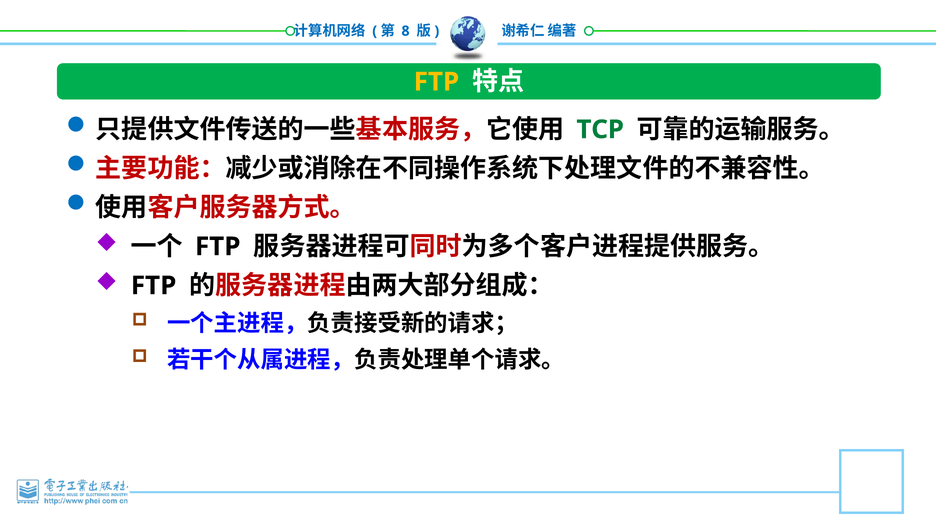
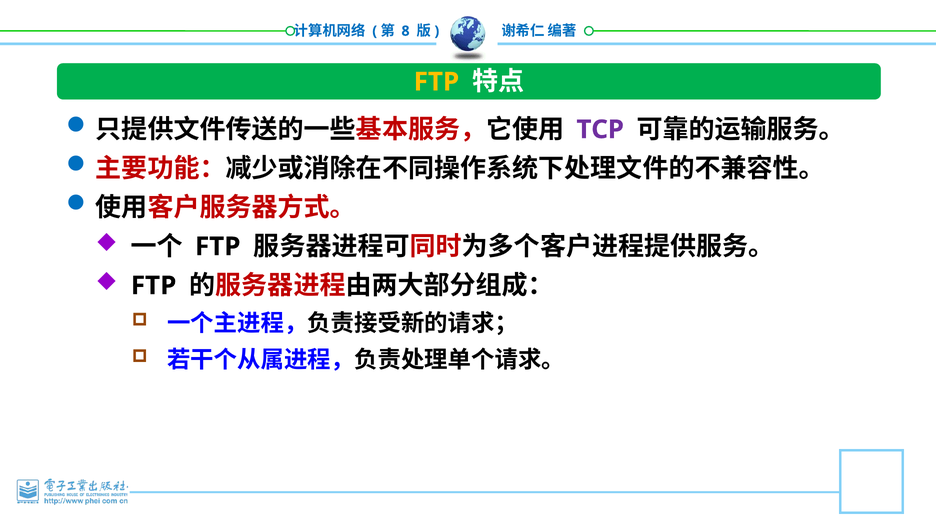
TCP colour: green -> purple
